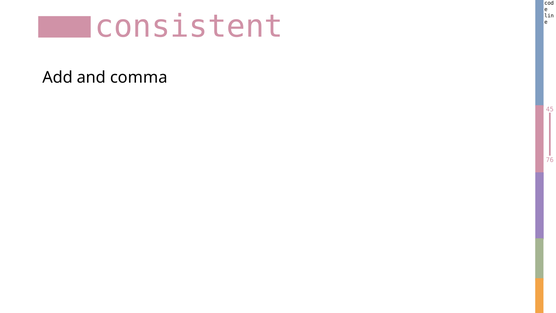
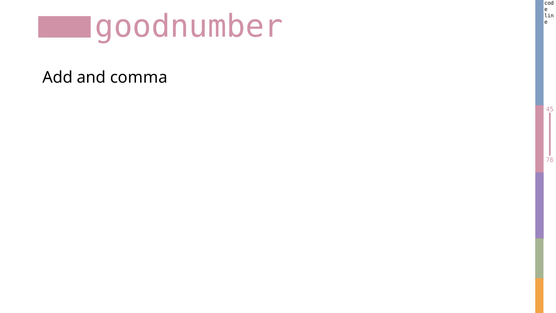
consistent: consistent -> goodnumber
